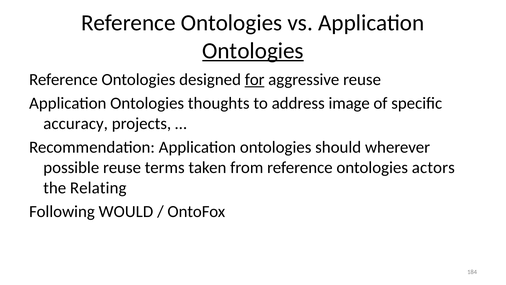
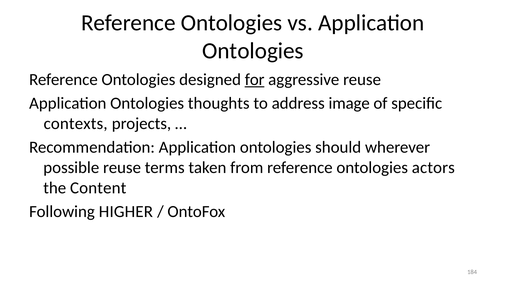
Ontologies at (253, 51) underline: present -> none
accuracy: accuracy -> contexts
Relating: Relating -> Content
WOULD: WOULD -> HIGHER
